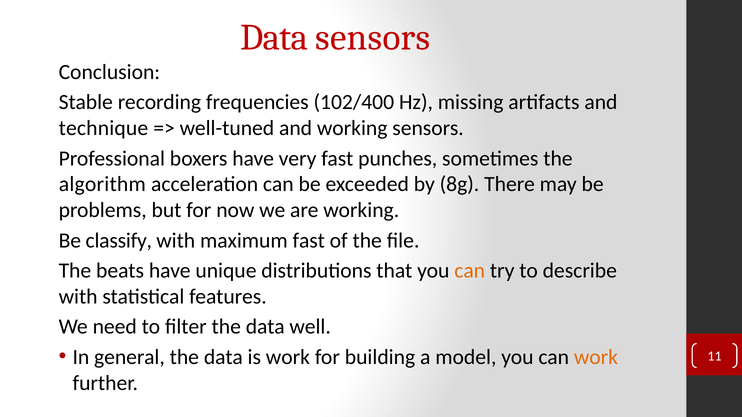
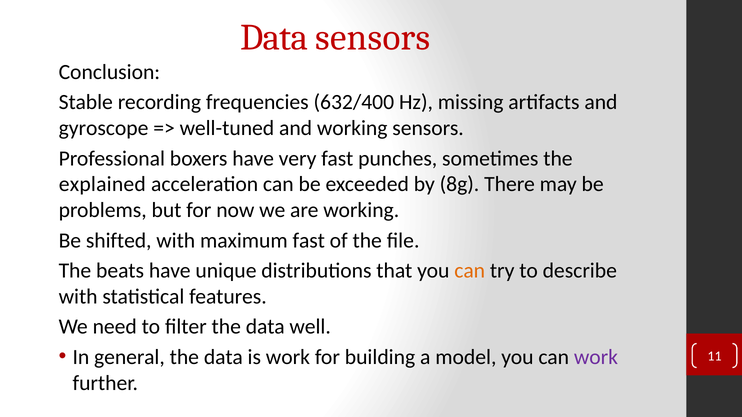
102/400: 102/400 -> 632/400
technique: technique -> gyroscope
algorithm: algorithm -> explained
classify: classify -> shifted
work at (596, 357) colour: orange -> purple
